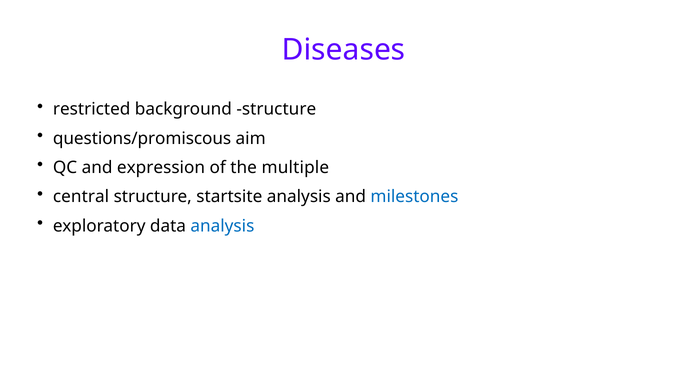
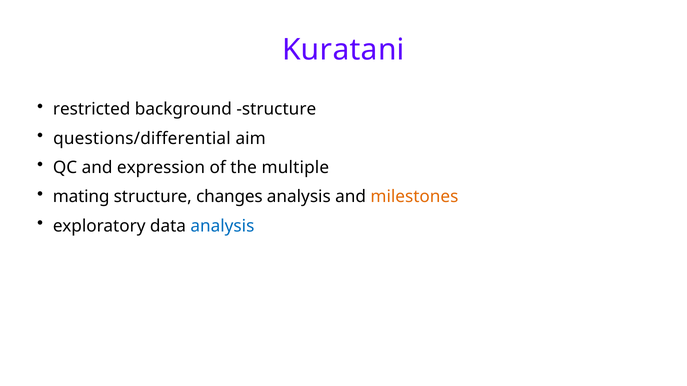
Diseases: Diseases -> Kuratani
questions/promiscous: questions/promiscous -> questions/differential
central: central -> mating
startsite: startsite -> changes
milestones colour: blue -> orange
